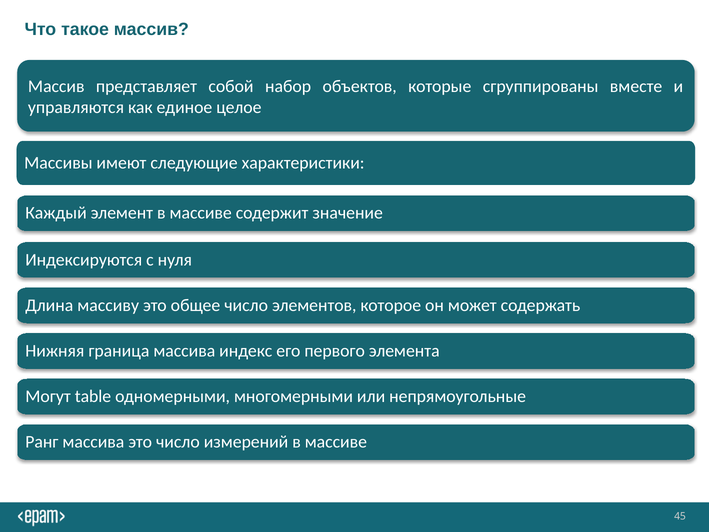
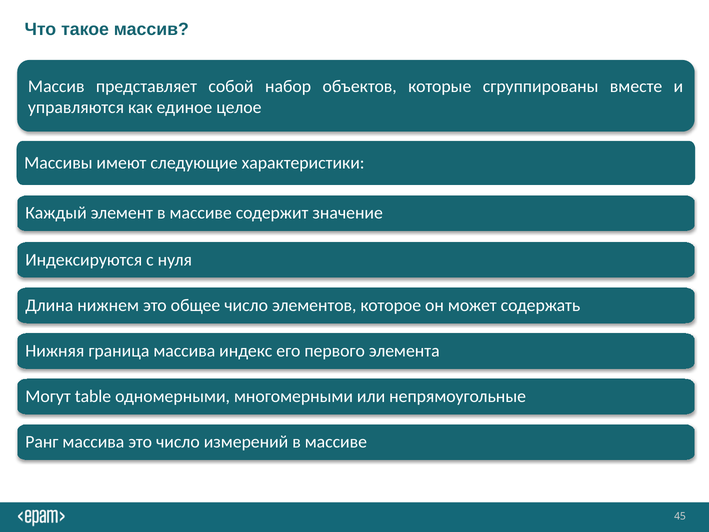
массиву: массиву -> нижнем
